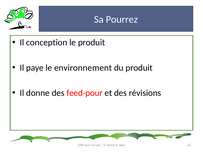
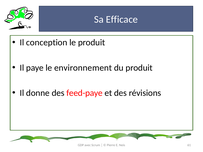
Pourrez: Pourrez -> Efficace
feed-pour: feed-pour -> feed-paye
